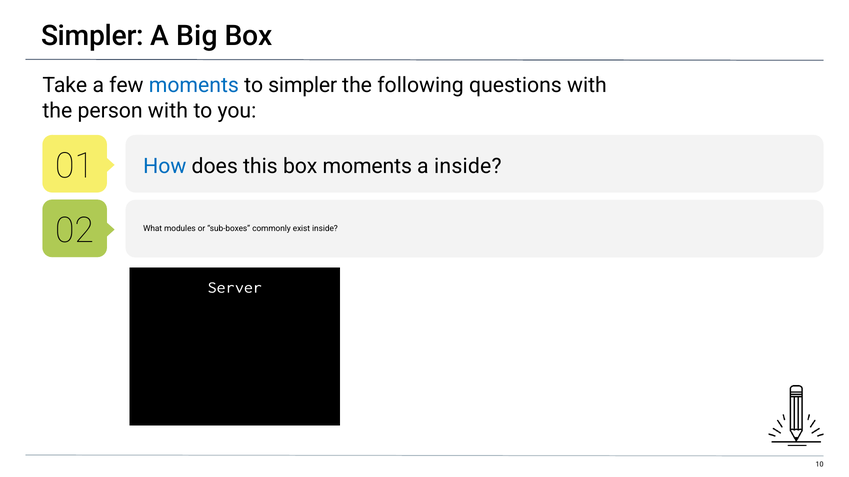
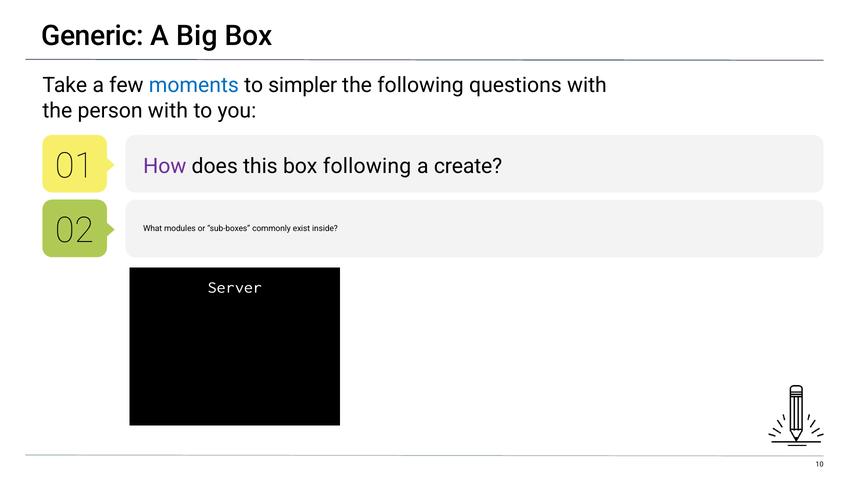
Simpler at (93, 36): Simpler -> Generic
How colour: blue -> purple
box moments: moments -> following
a inside: inside -> create
